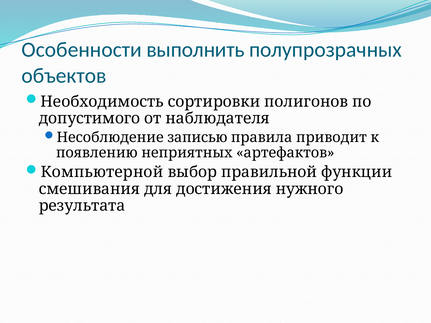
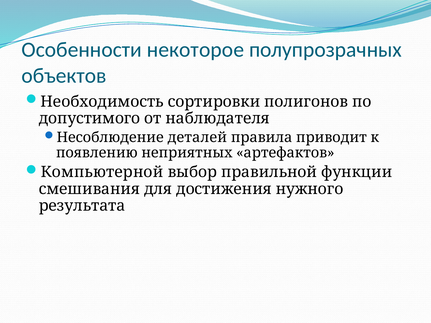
выполнить: выполнить -> некоторое
записью: записью -> деталей
